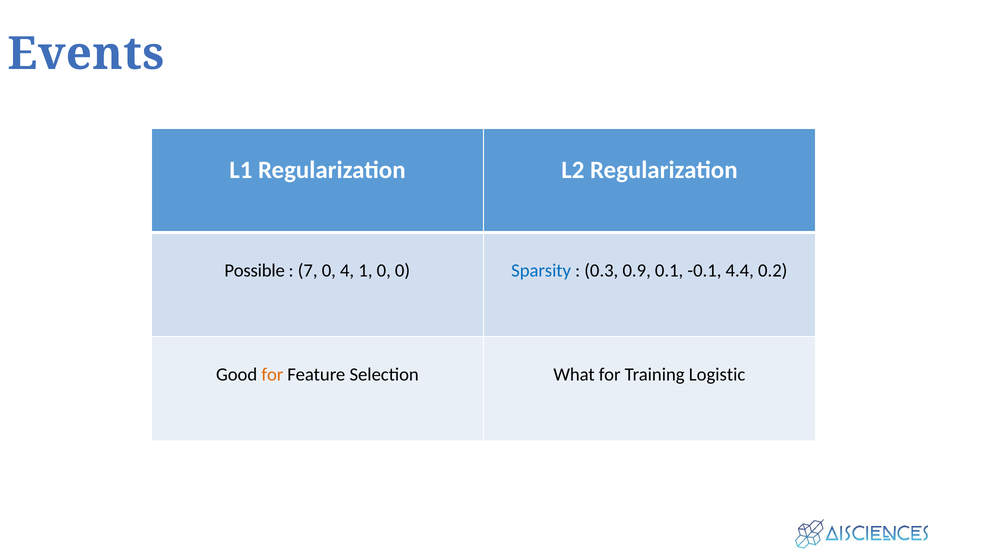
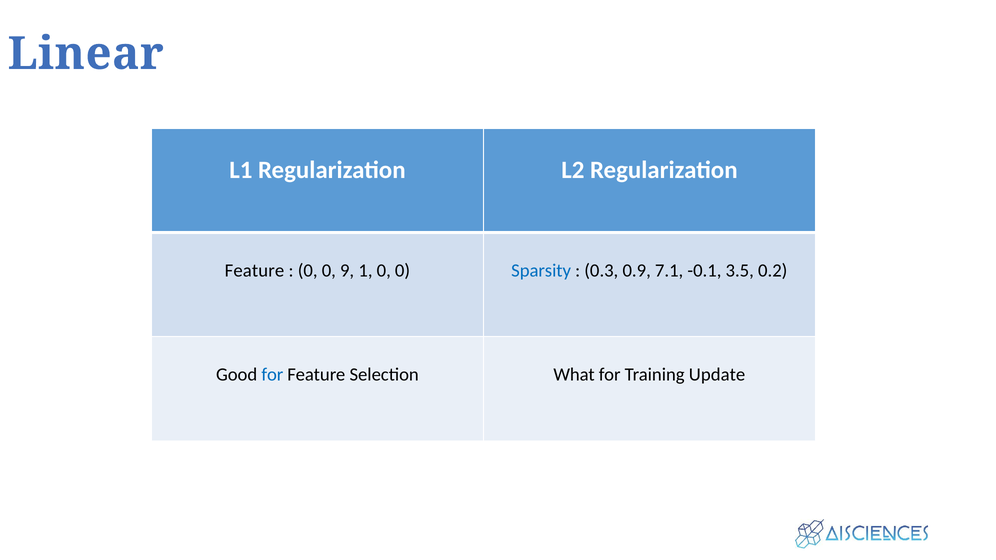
Events: Events -> Linear
Possible at (255, 271): Possible -> Feature
7 at (308, 271): 7 -> 0
4: 4 -> 9
0.1: 0.1 -> 7.1
4.4: 4.4 -> 3.5
for at (272, 375) colour: orange -> blue
Logistic: Logistic -> Update
